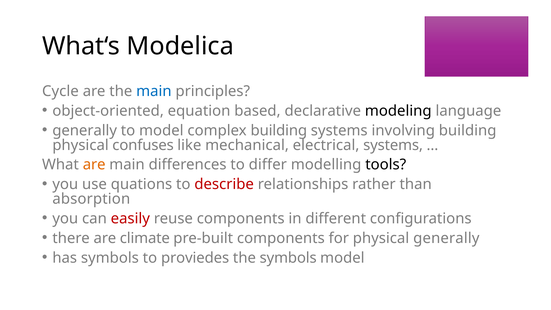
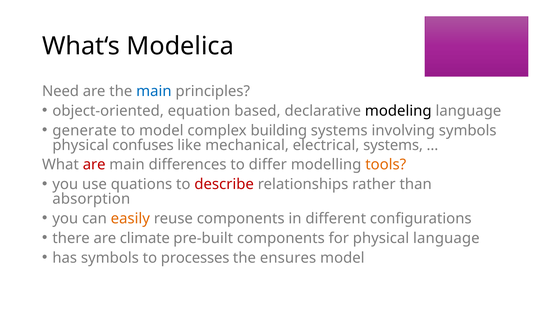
Cycle: Cycle -> Need
generally at (85, 131): generally -> generate
involving building: building -> symbols
are at (94, 165) colour: orange -> red
tools colour: black -> orange
easily colour: red -> orange
physical generally: generally -> language
proviedes: proviedes -> processes
the symbols: symbols -> ensures
